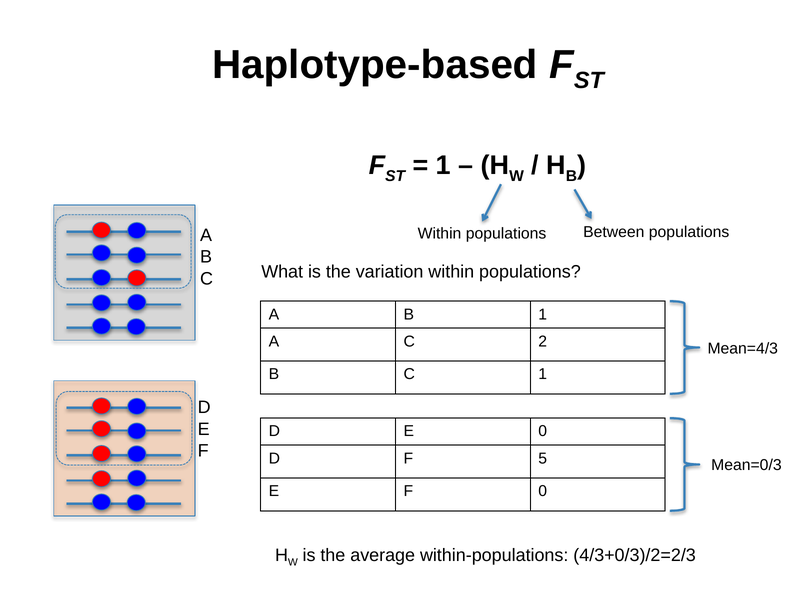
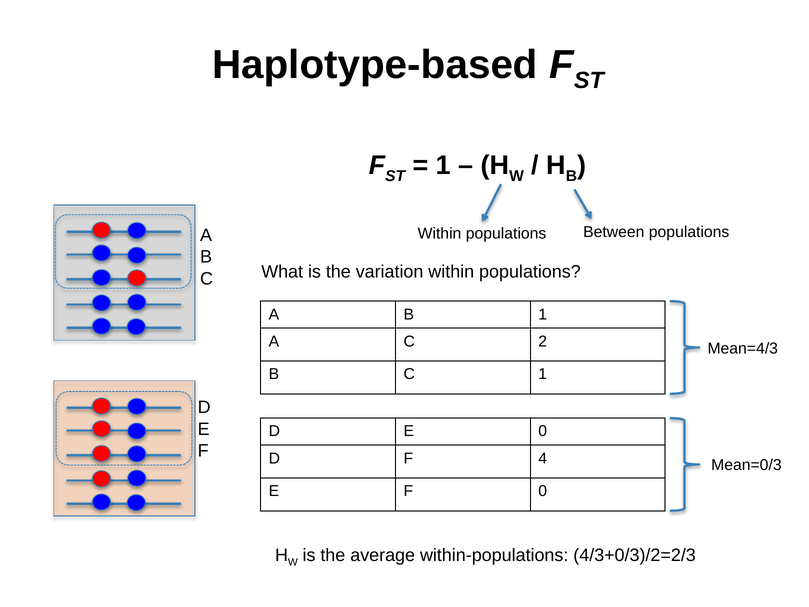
5: 5 -> 4
